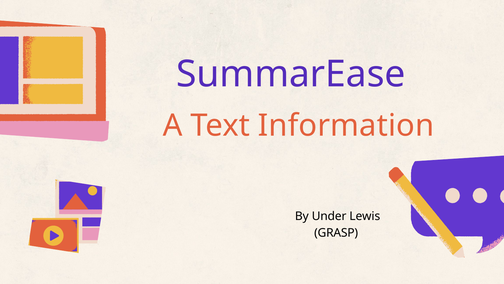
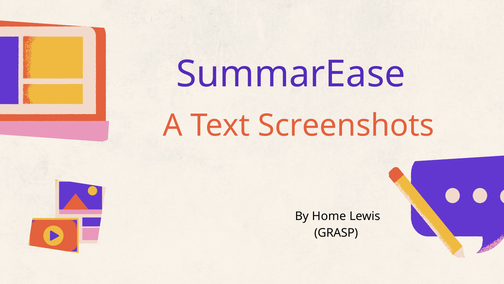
Information: Information -> Screenshots
Under: Under -> Home
